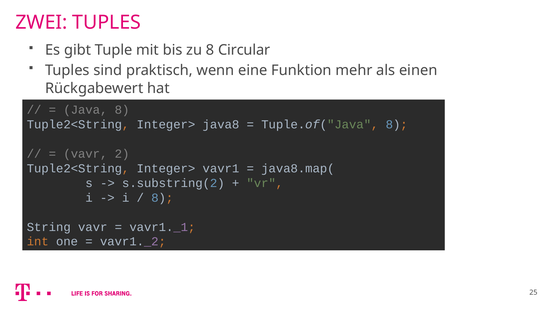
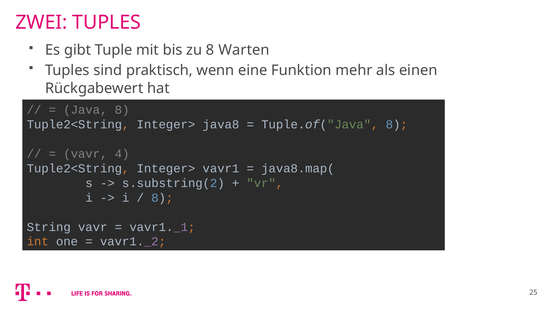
Circular: Circular -> Warten
2: 2 -> 4
